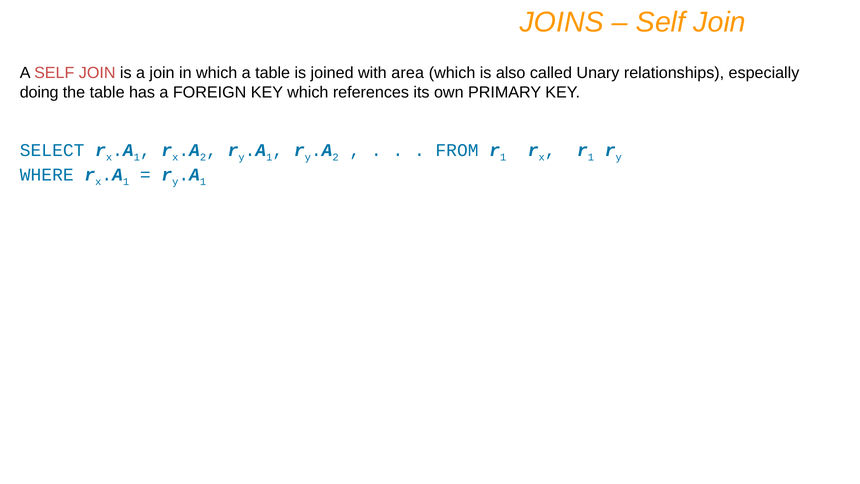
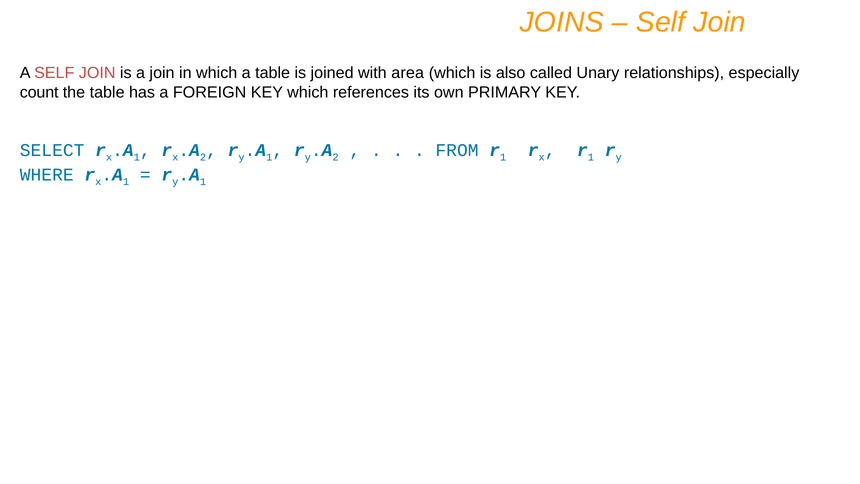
doing: doing -> count
